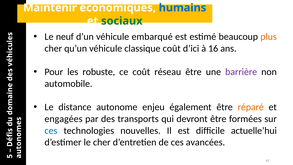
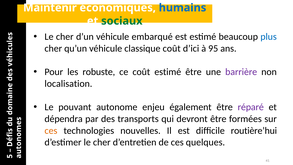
neuf at (65, 37): neuf -> cher
plus colour: orange -> blue
16: 16 -> 95
coût réseau: réseau -> estimé
automobile: automobile -> localisation
distance: distance -> pouvant
réparé colour: orange -> purple
engagées: engagées -> dépendra
ces at (51, 130) colour: blue -> orange
actuelle’hui: actuelle’hui -> routière’hui
avancées: avancées -> quelques
